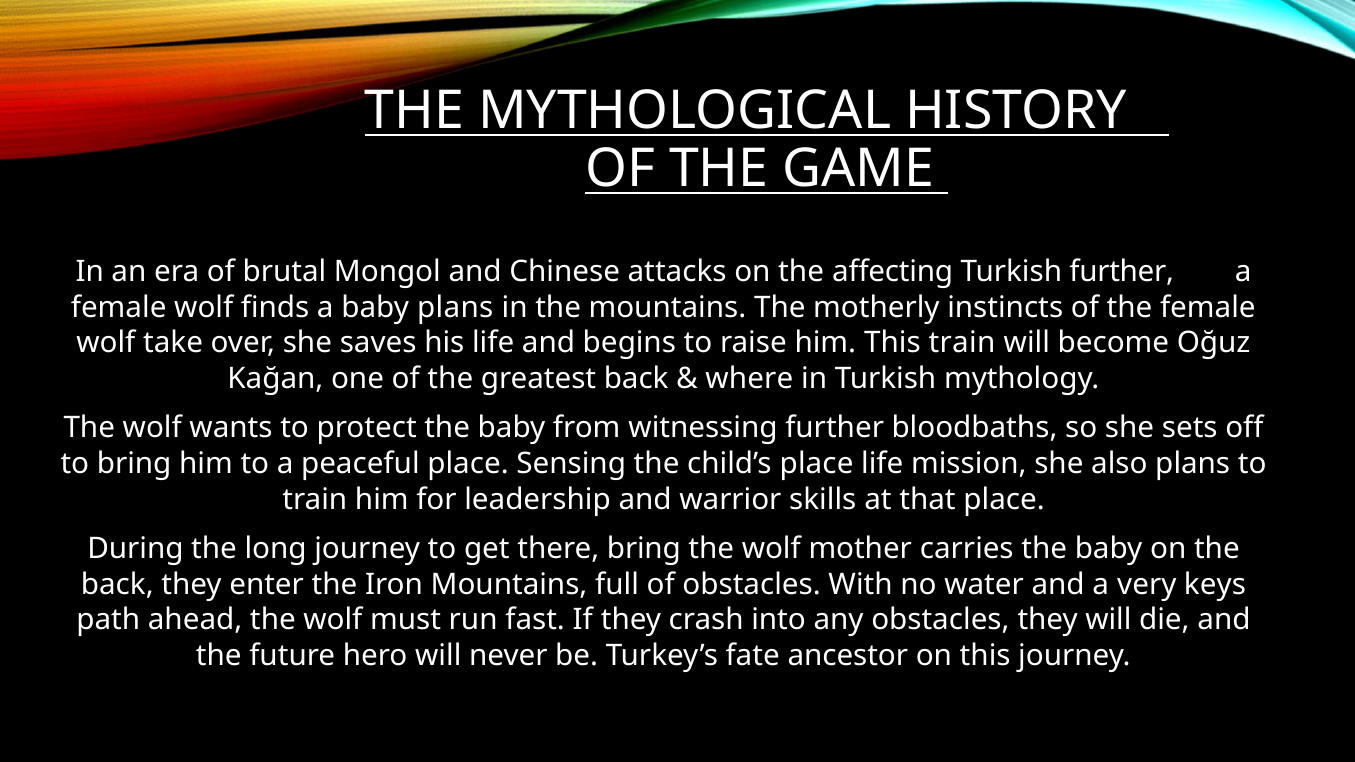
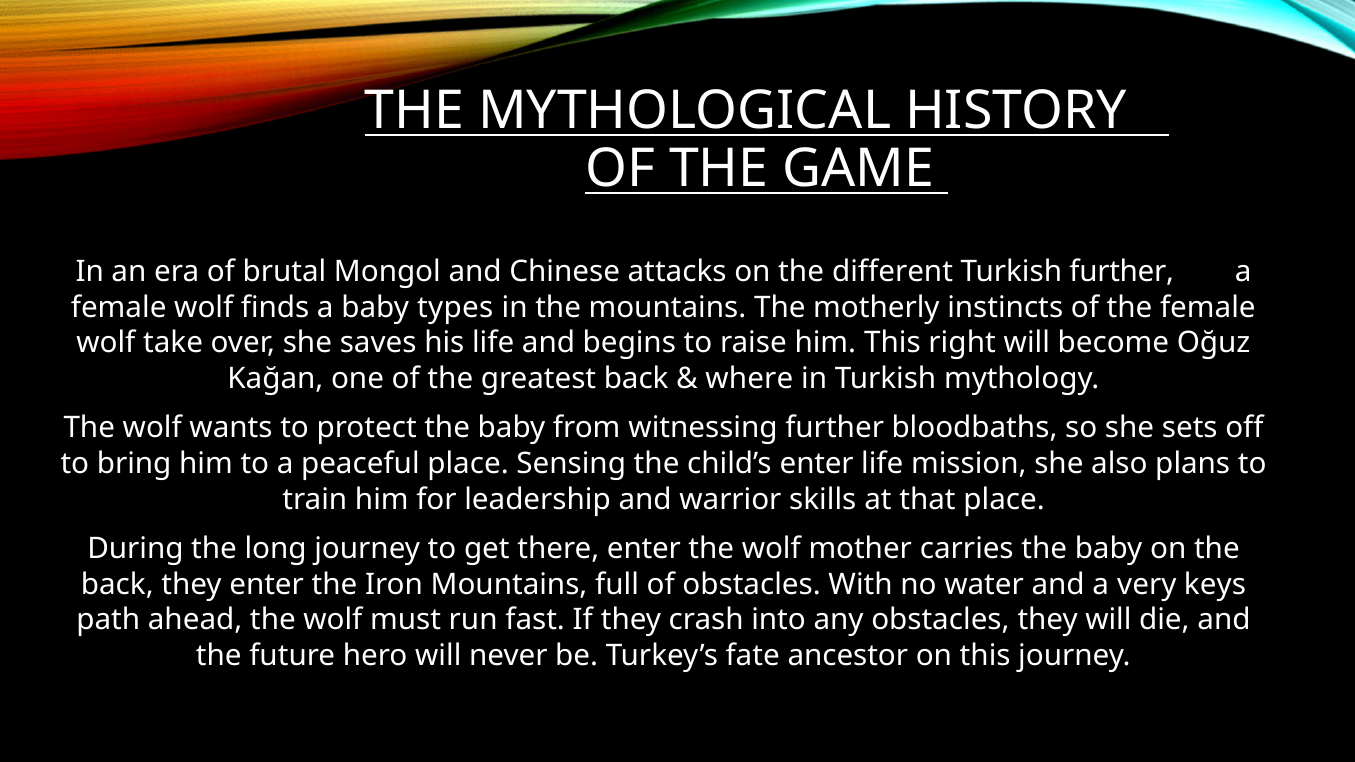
affecting: affecting -> different
baby plans: plans -> types
This train: train -> right
child’s place: place -> enter
there bring: bring -> enter
